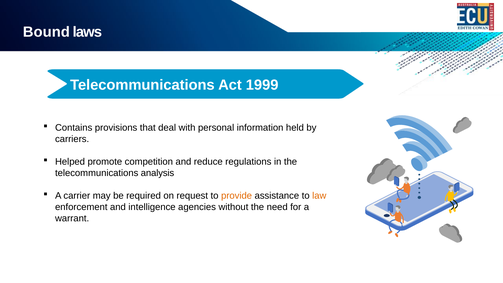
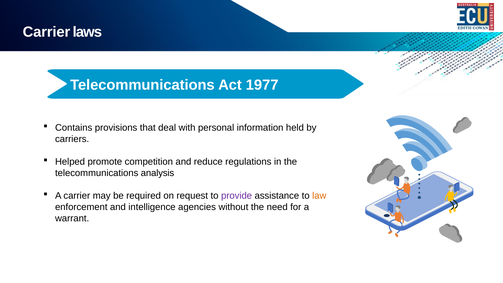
Bound at (46, 32): Bound -> Carrier
1999: 1999 -> 1977
provide colour: orange -> purple
